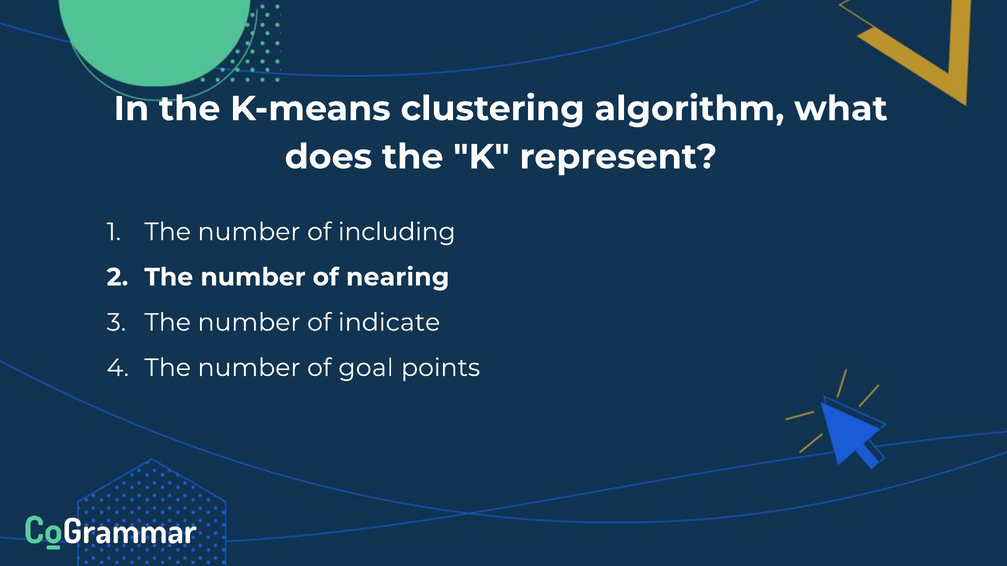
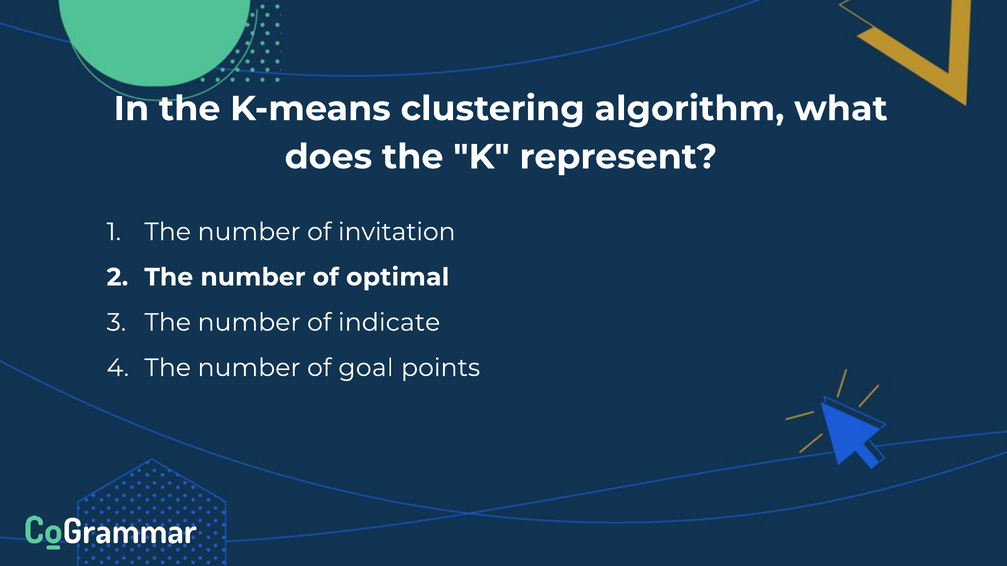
including: including -> invitation
nearing: nearing -> optimal
